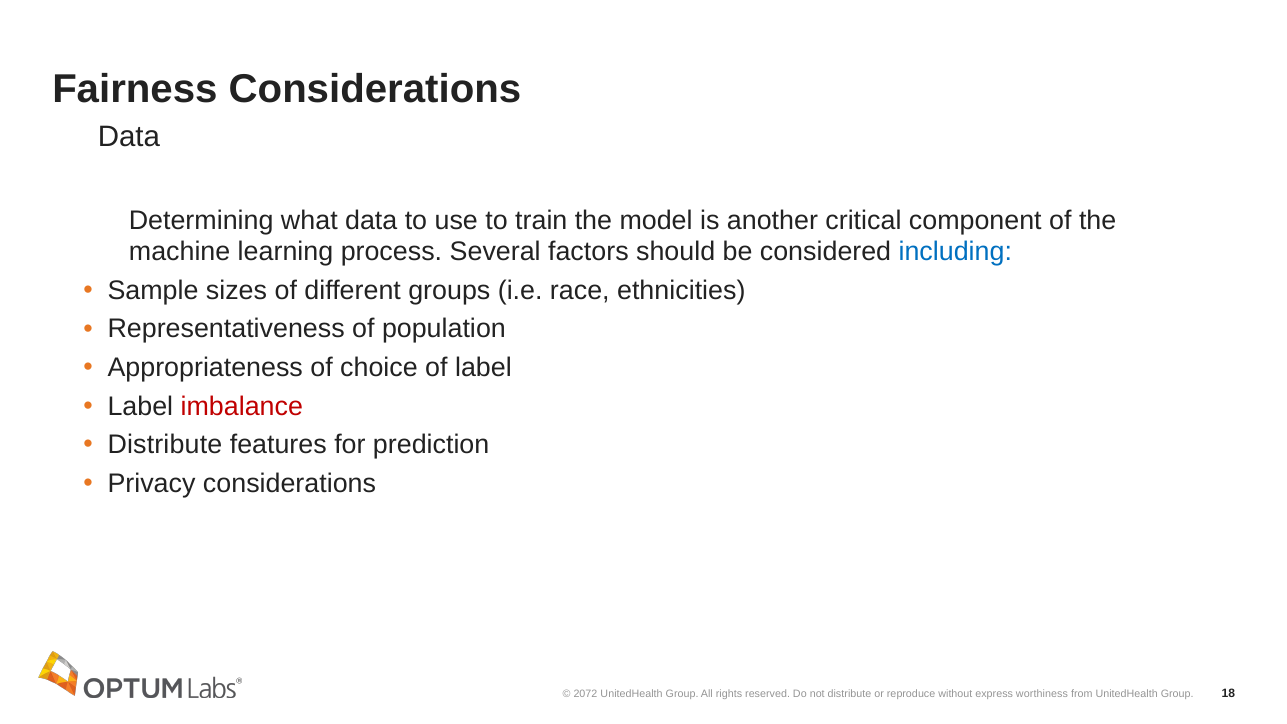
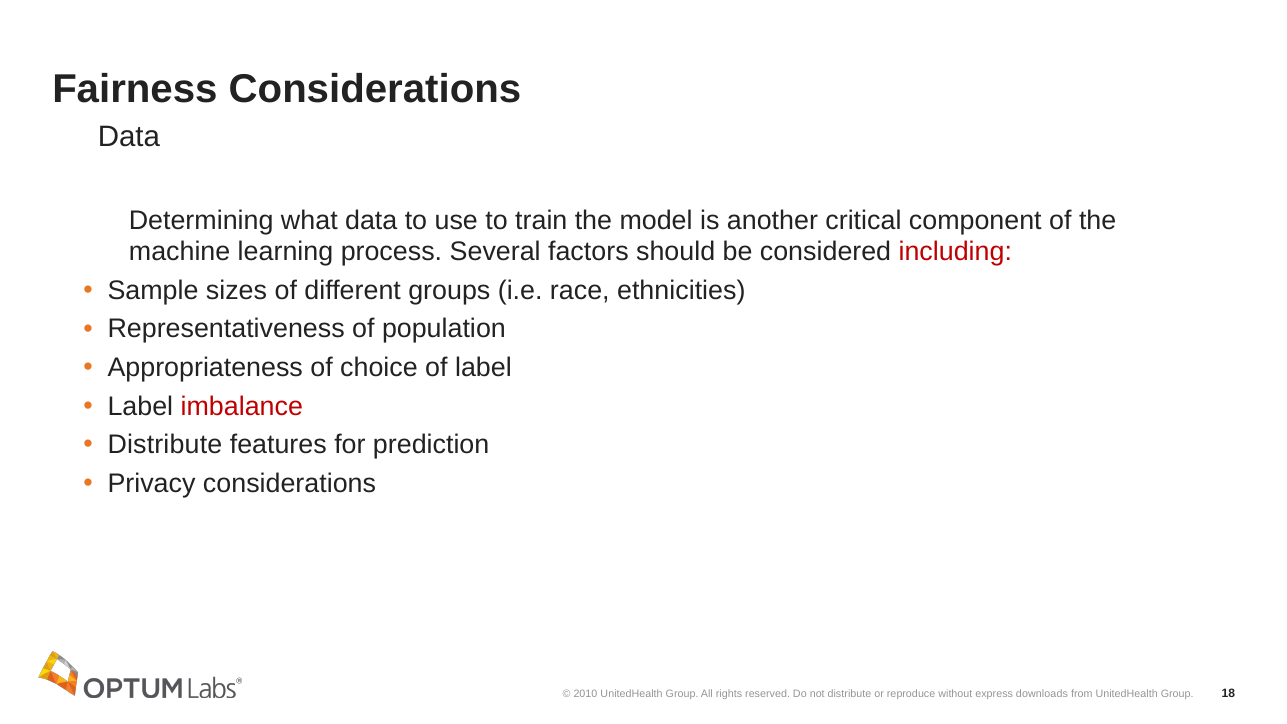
including colour: blue -> red
2072: 2072 -> 2010
worthiness: worthiness -> downloads
